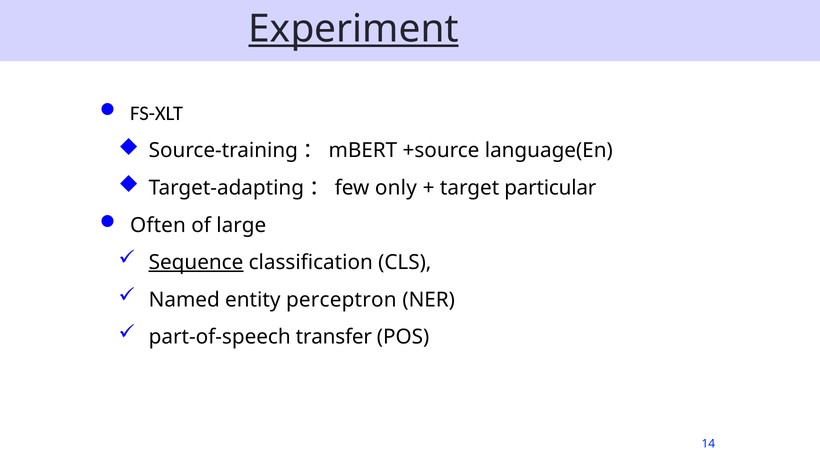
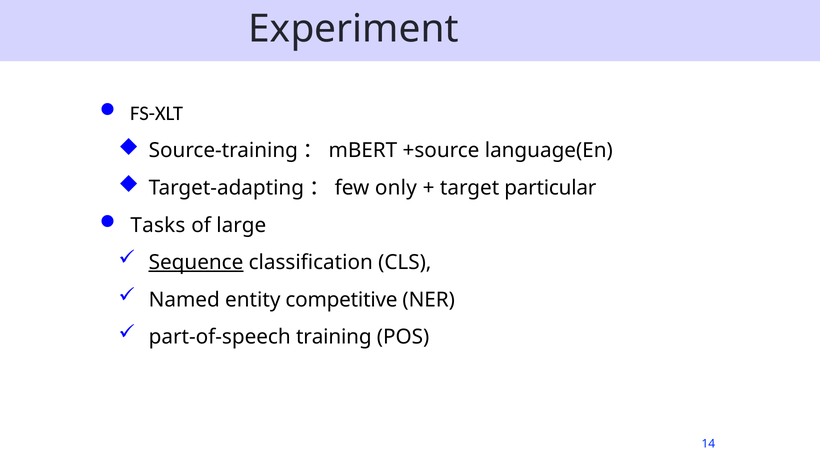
Experiment underline: present -> none
Often: Often -> Tasks
perceptron: perceptron -> competitive
transfer: transfer -> training
